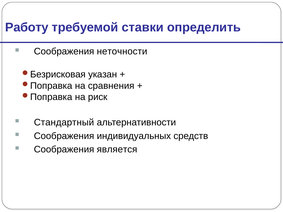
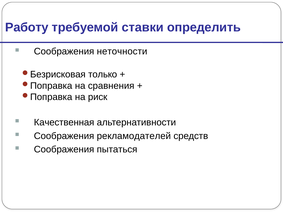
указан: указан -> только
Стандартный: Стандартный -> Качественная
индивидуальных: индивидуальных -> рекламодателей
является: является -> пытаться
